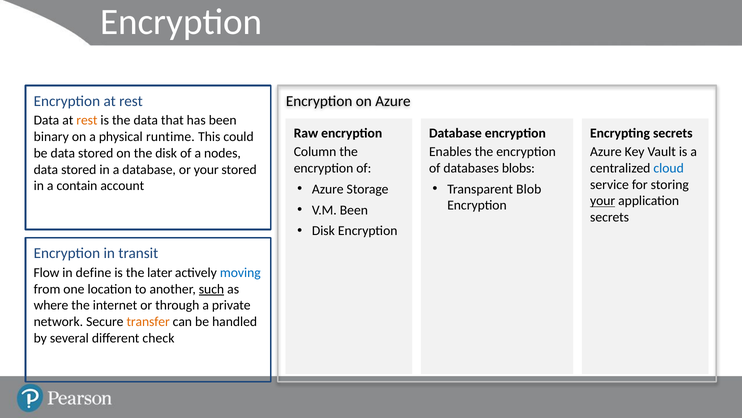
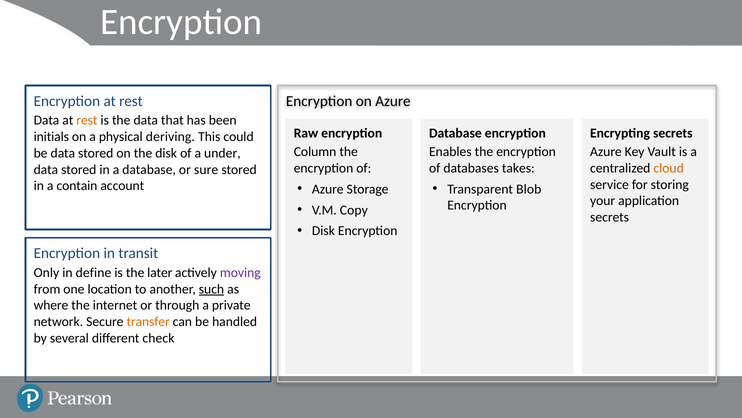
binary: binary -> initials
runtime: runtime -> deriving
nodes: nodes -> under
blobs: blobs -> takes
cloud colour: blue -> orange
or your: your -> sure
your at (603, 201) underline: present -> none
V.M Been: Been -> Copy
Flow: Flow -> Only
moving colour: blue -> purple
